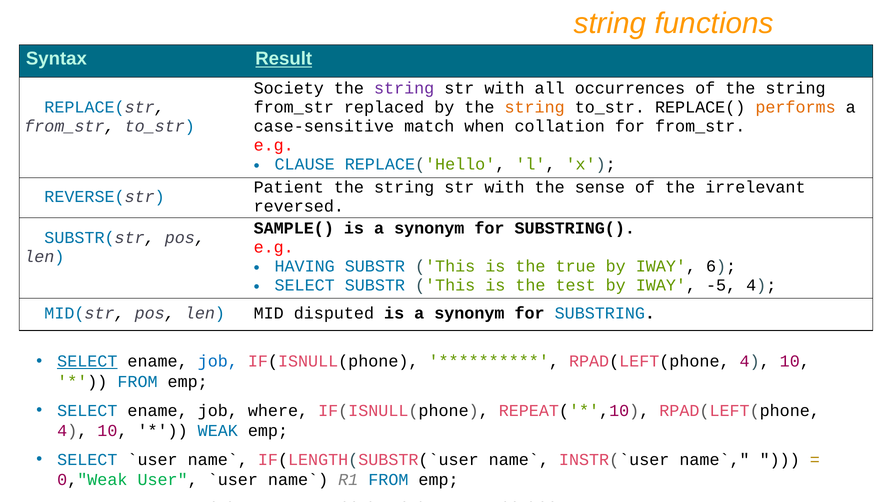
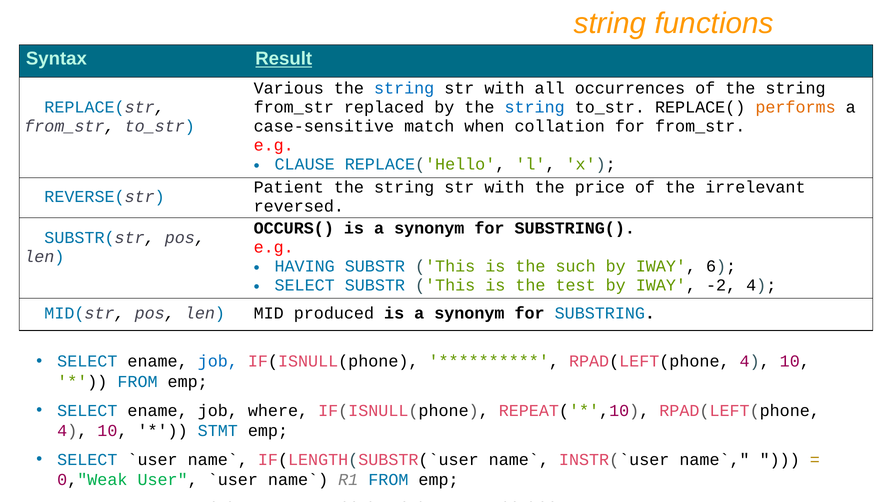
Society: Society -> Various
string at (404, 88) colour: purple -> blue
string at (535, 107) colour: orange -> blue
sense: sense -> price
SAMPLE(: SAMPLE( -> OCCURS(
true: true -> such
-5: -5 -> -2
disputed: disputed -> produced
SELECT at (87, 361) underline: present -> none
WEAK: WEAK -> STMT
